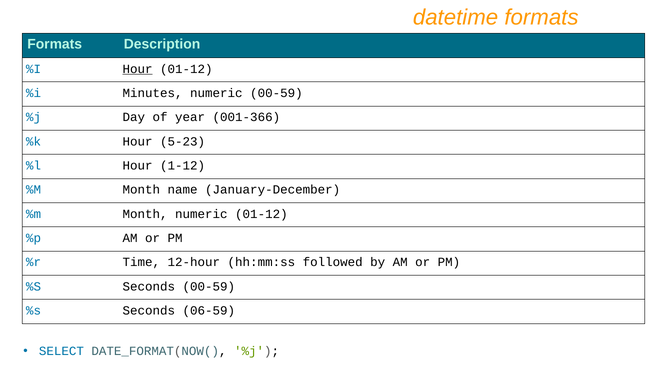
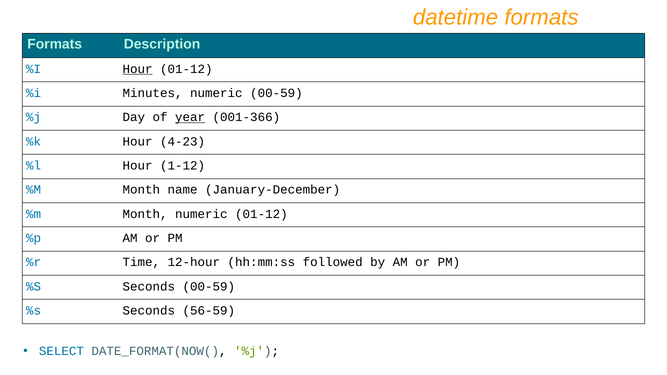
year underline: none -> present
5-23: 5-23 -> 4-23
06-59: 06-59 -> 56-59
